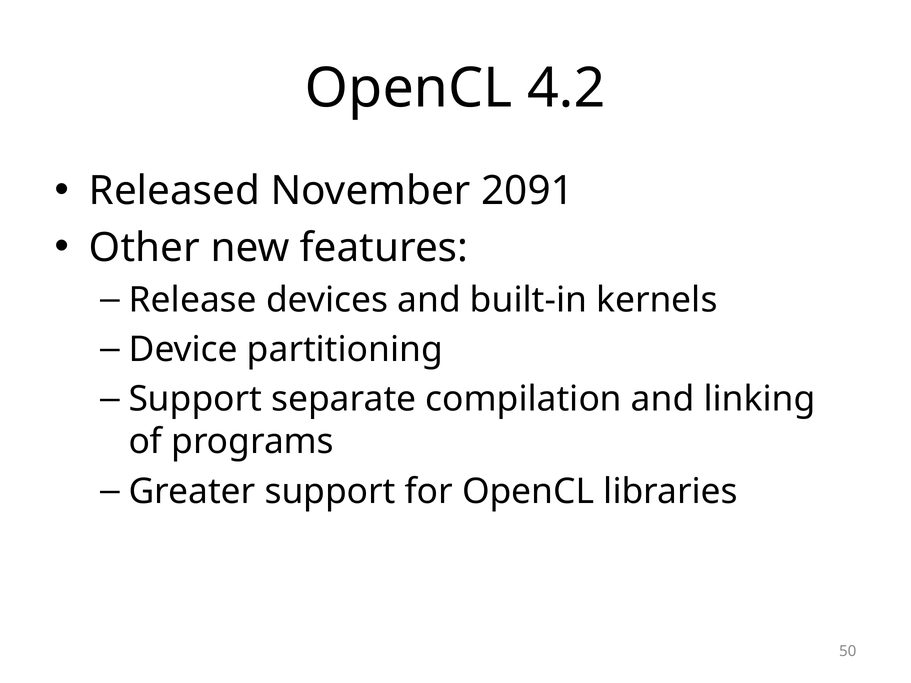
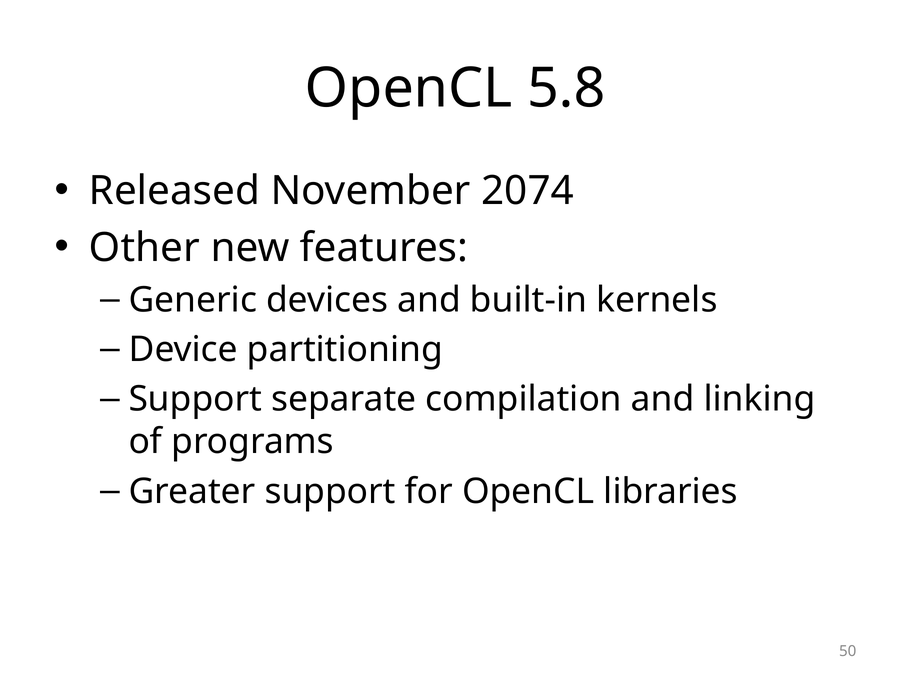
4.2: 4.2 -> 5.8
2091: 2091 -> 2074
Release: Release -> Generic
